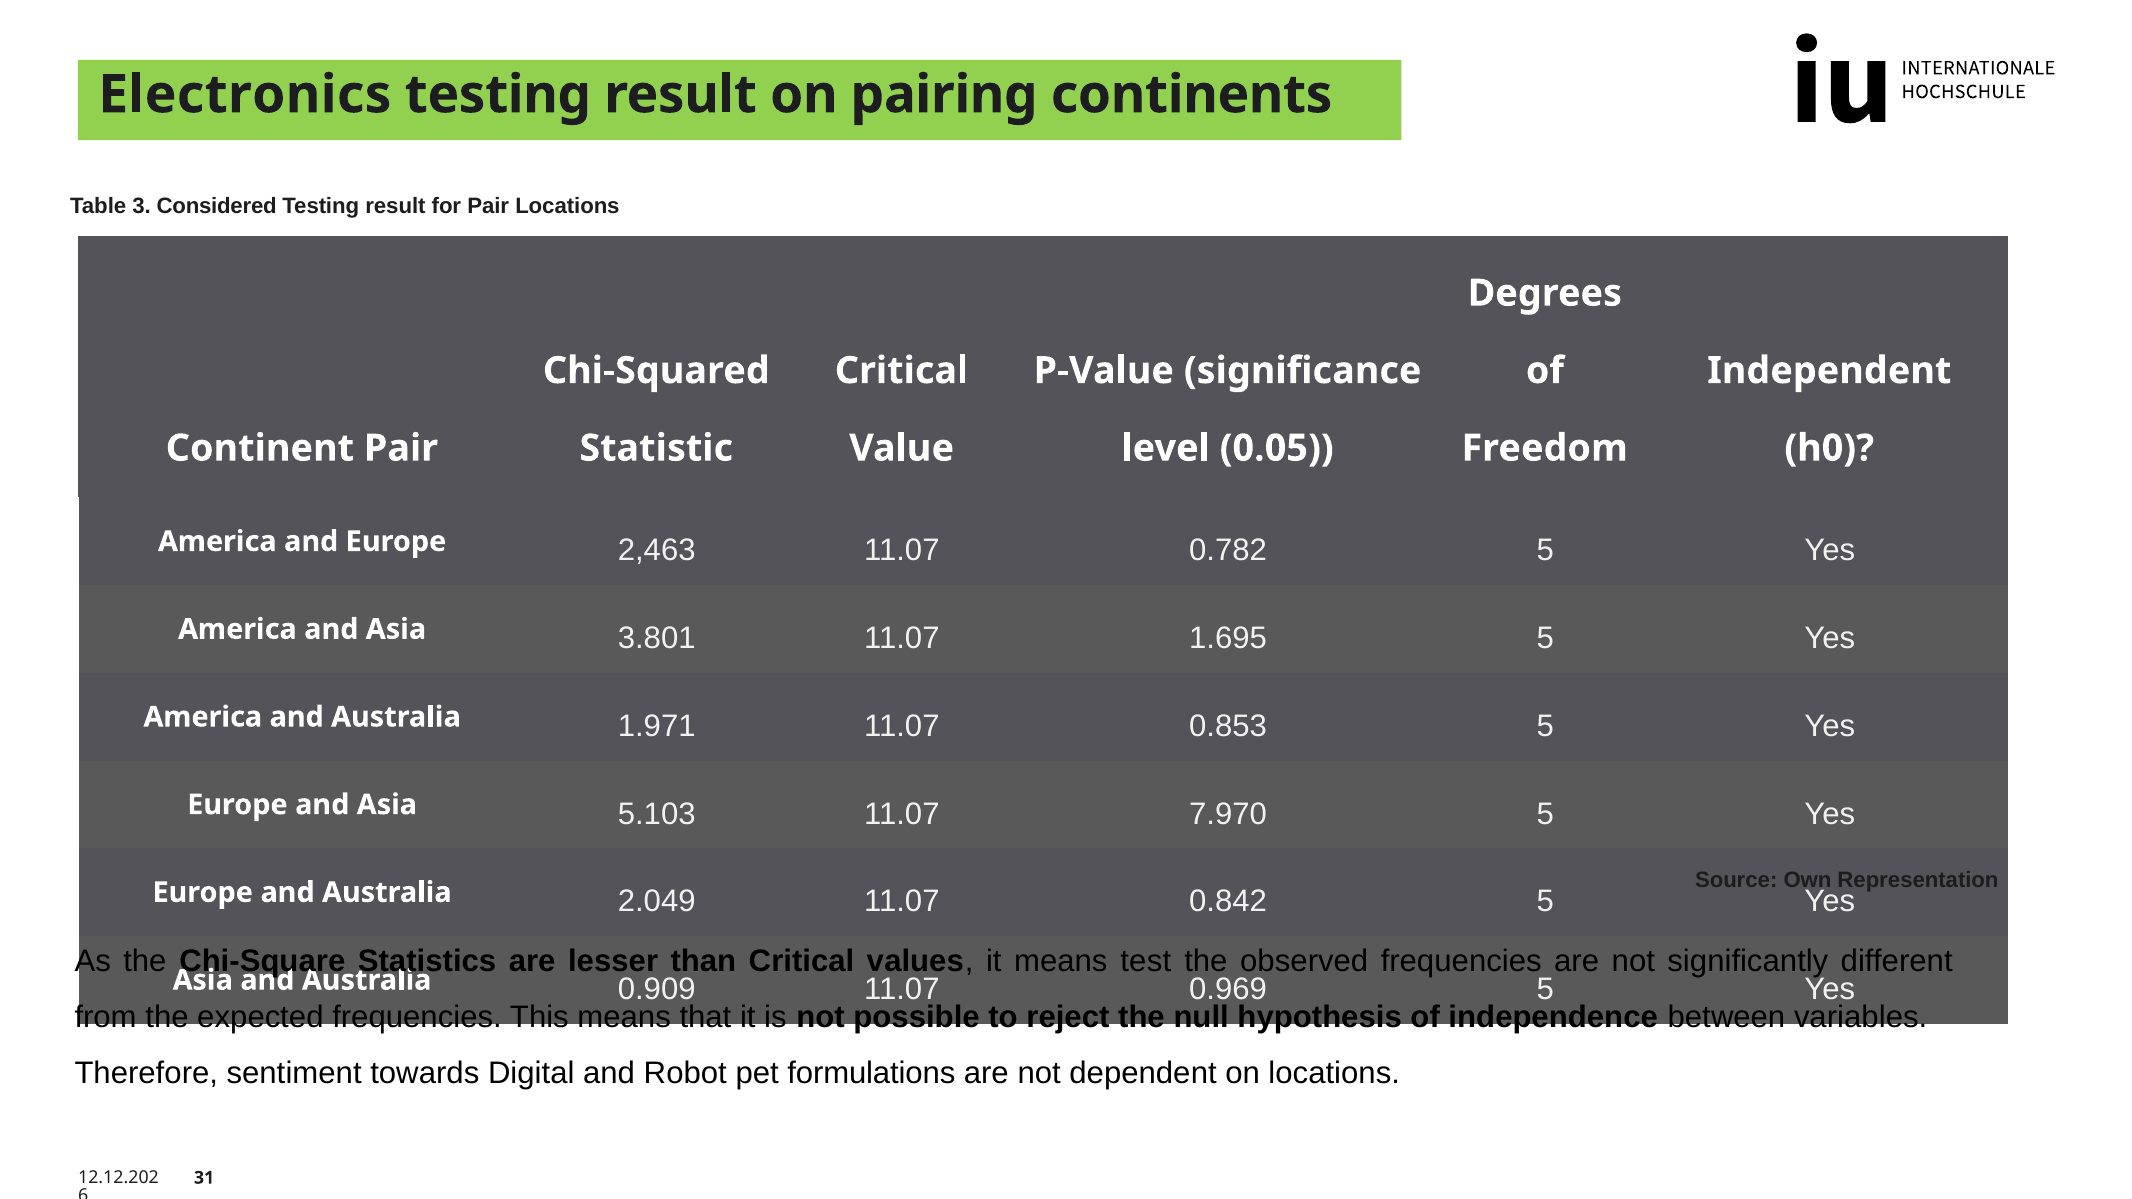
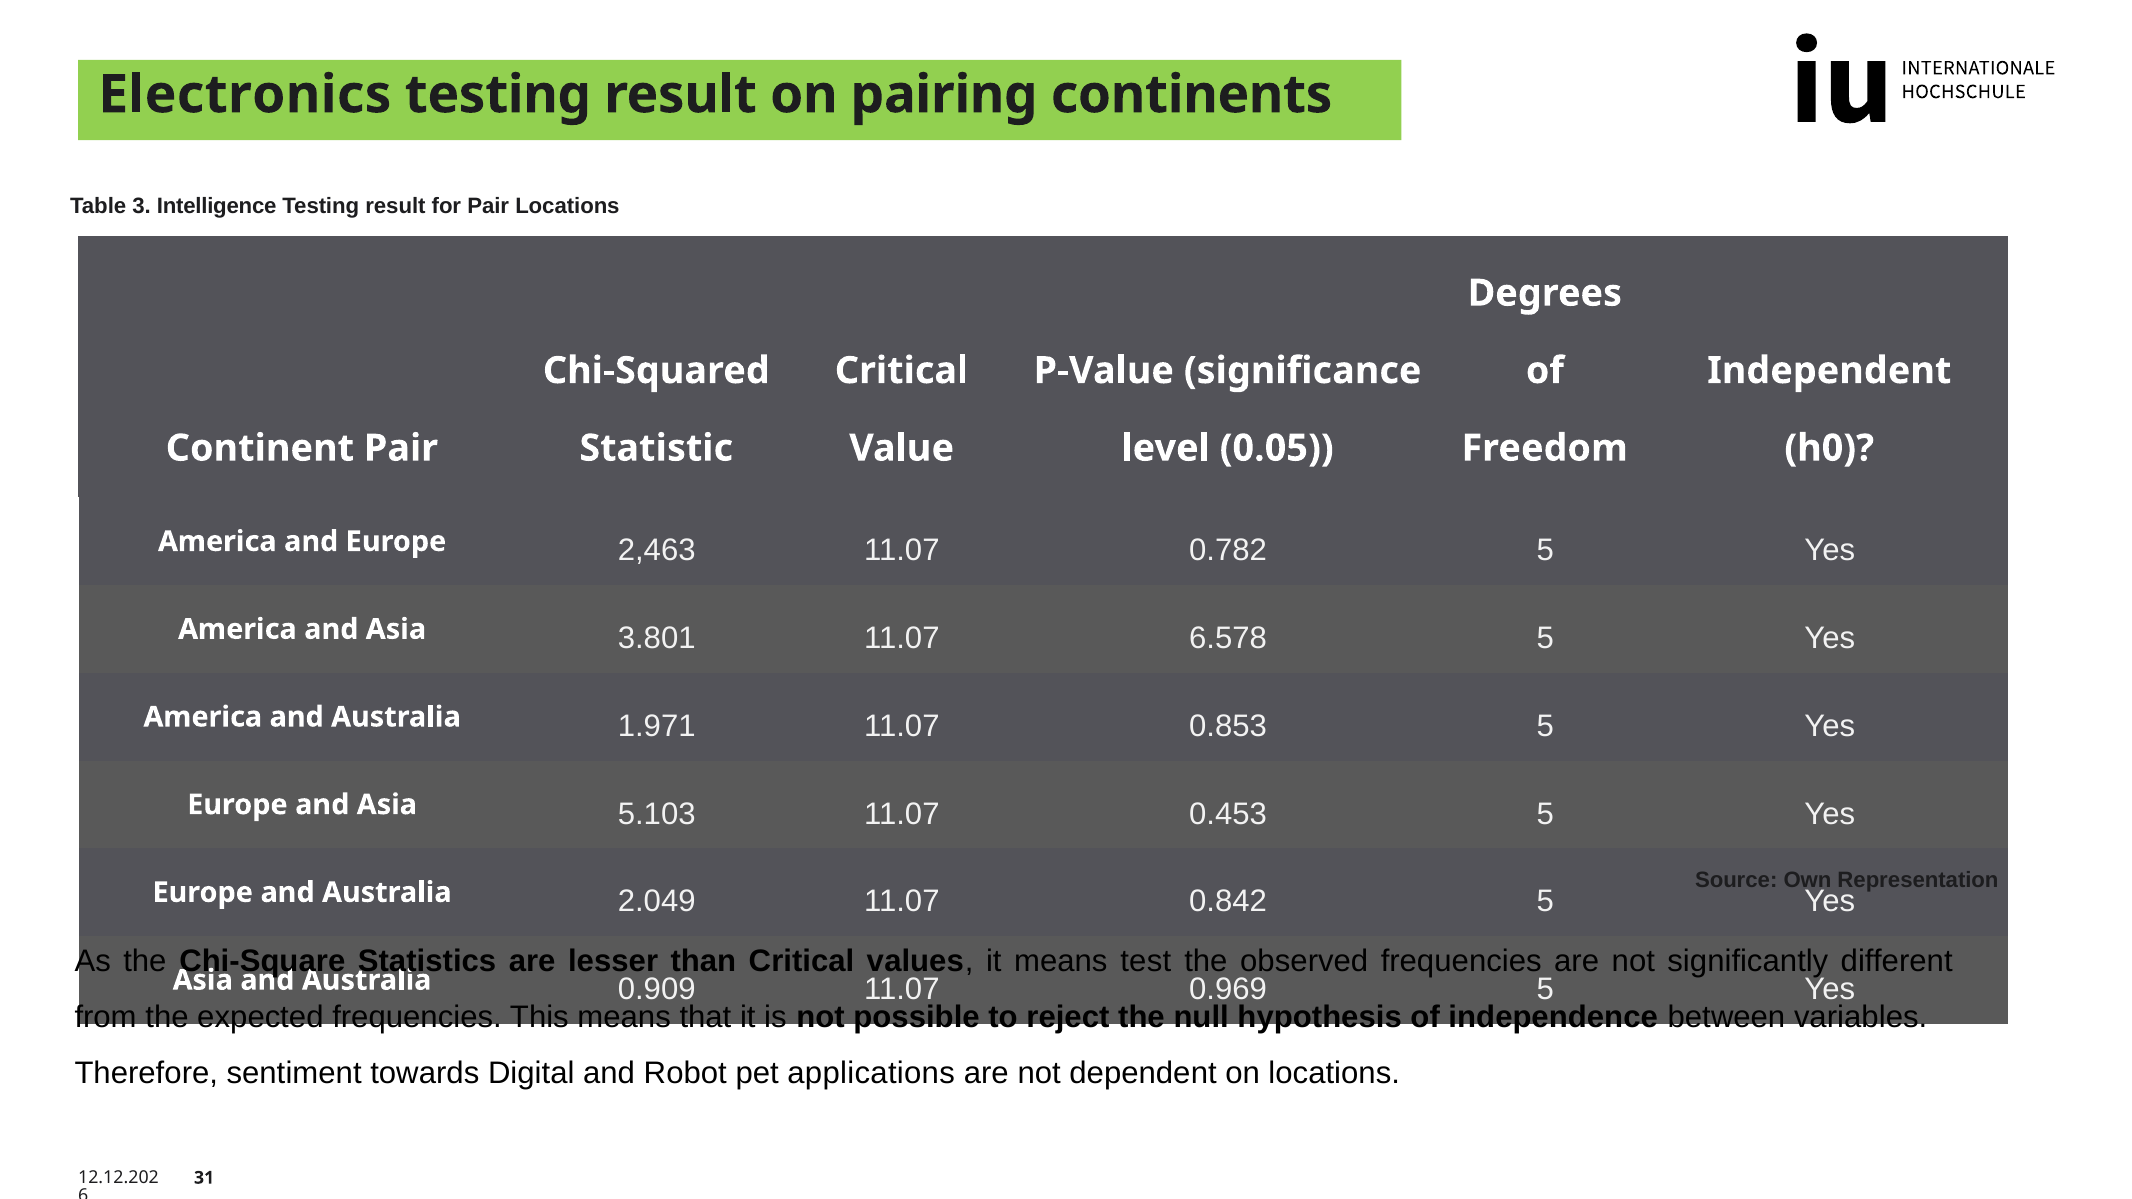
Considered: Considered -> Intelligence
1.695: 1.695 -> 6.578
7.970: 7.970 -> 0.453
formulations: formulations -> applications
